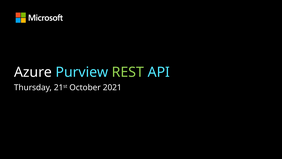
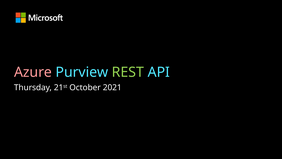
Azure colour: white -> pink
